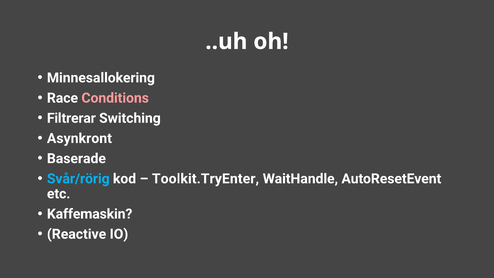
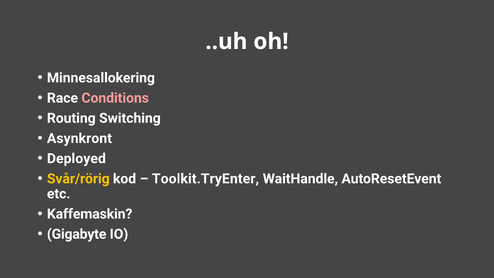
Filtrerar: Filtrerar -> Routing
Baserade: Baserade -> Deployed
Svår/rörig colour: light blue -> yellow
Reactive: Reactive -> Gigabyte
